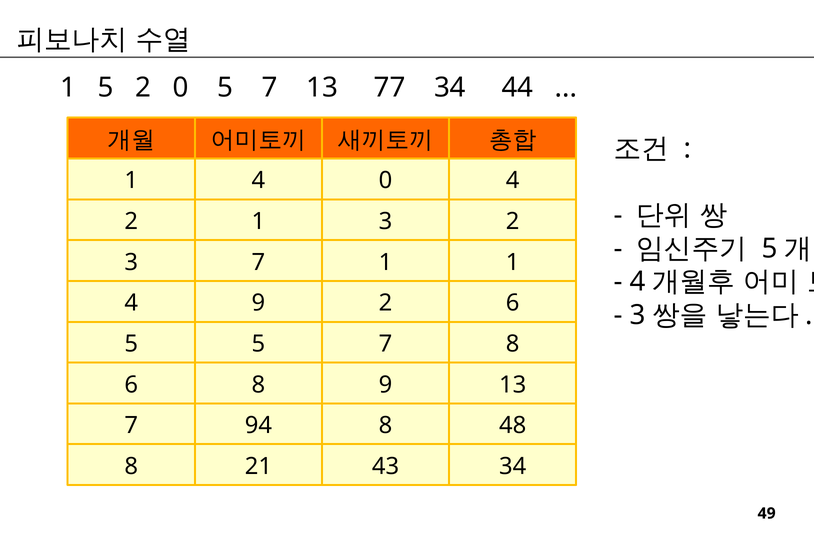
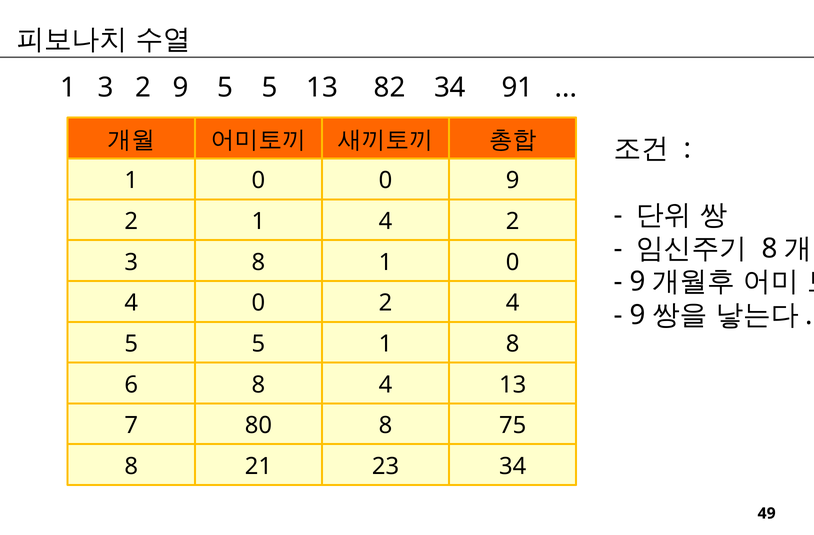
1 5: 5 -> 3
2 0: 0 -> 9
7 at (270, 87): 7 -> 5
77: 77 -> 82
44: 44 -> 91
4 at (258, 180): 4 -> 0
0 4: 4 -> 9
1 3: 3 -> 4
5 at (770, 248): 5 -> 8
3 7: 7 -> 8
1 at (513, 262): 1 -> 0
4 at (638, 281): 4 -> 9
4 9: 9 -> 0
2 6: 6 -> 4
3 at (638, 315): 3 -> 9
5 5 7: 7 -> 1
8 9: 9 -> 4
94: 94 -> 80
48: 48 -> 75
43: 43 -> 23
